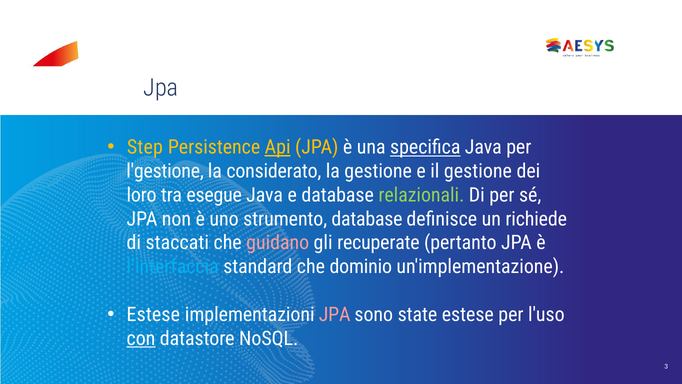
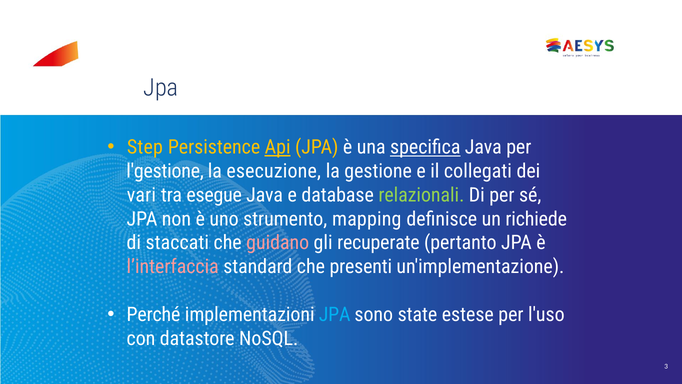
considerato: considerato -> esecuzione
il gestione: gestione -> collegati
loro: loro -> vari
strumento database: database -> mapping
l’interfaccia colour: light blue -> pink
dominio: dominio -> presenti
Estese at (153, 314): Estese -> Perché
JPA at (335, 314) colour: pink -> light blue
con underline: present -> none
